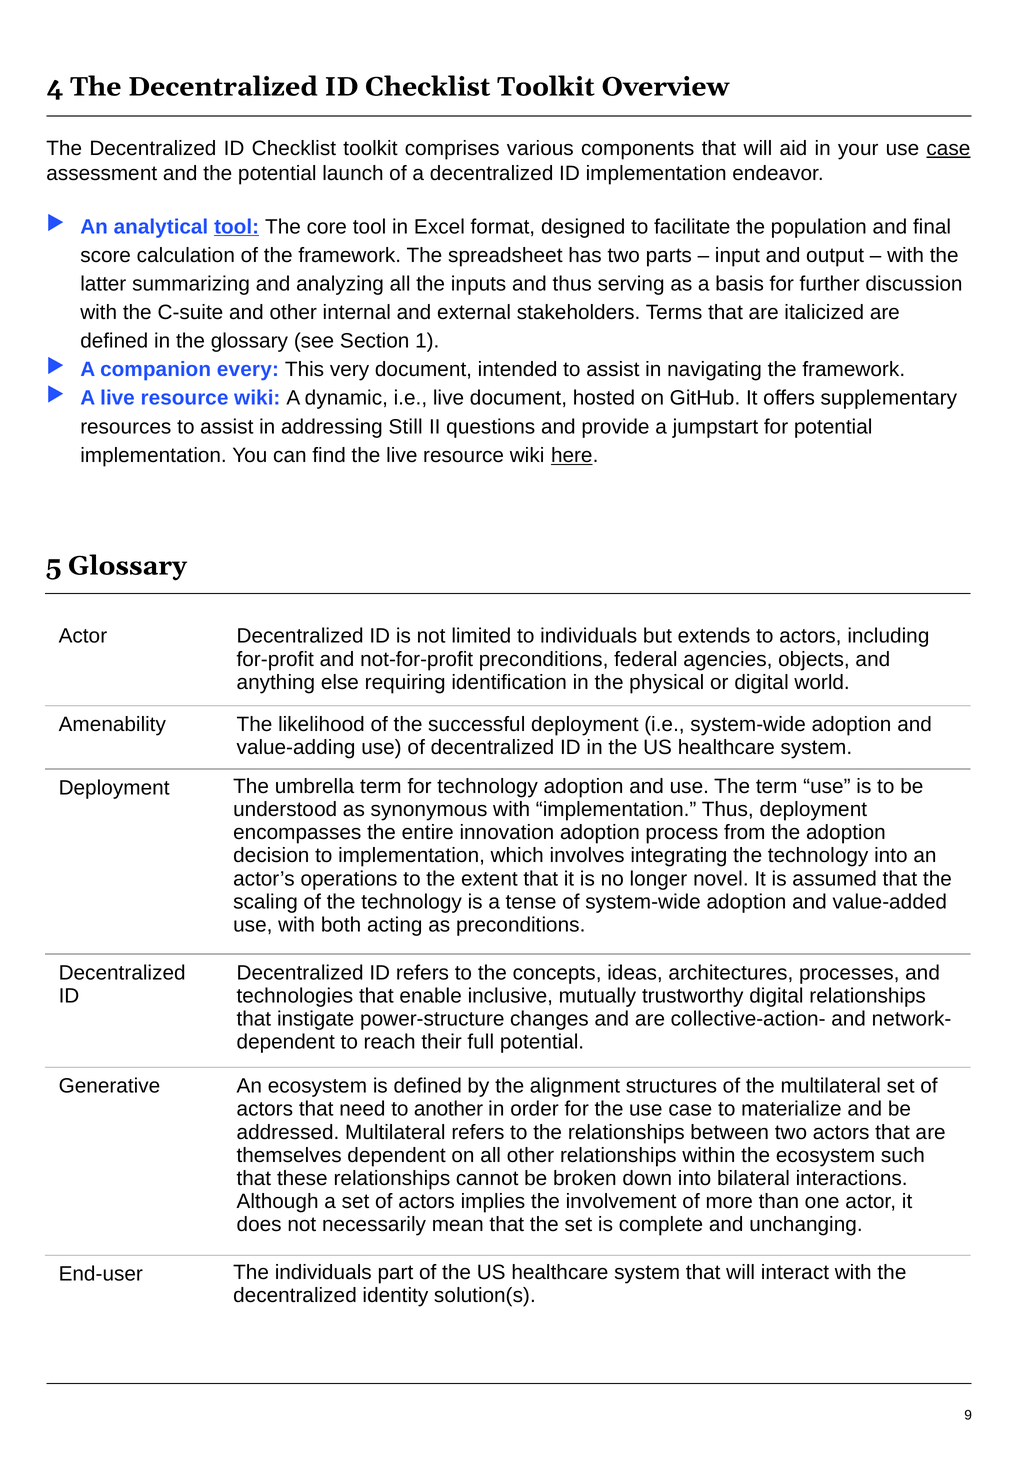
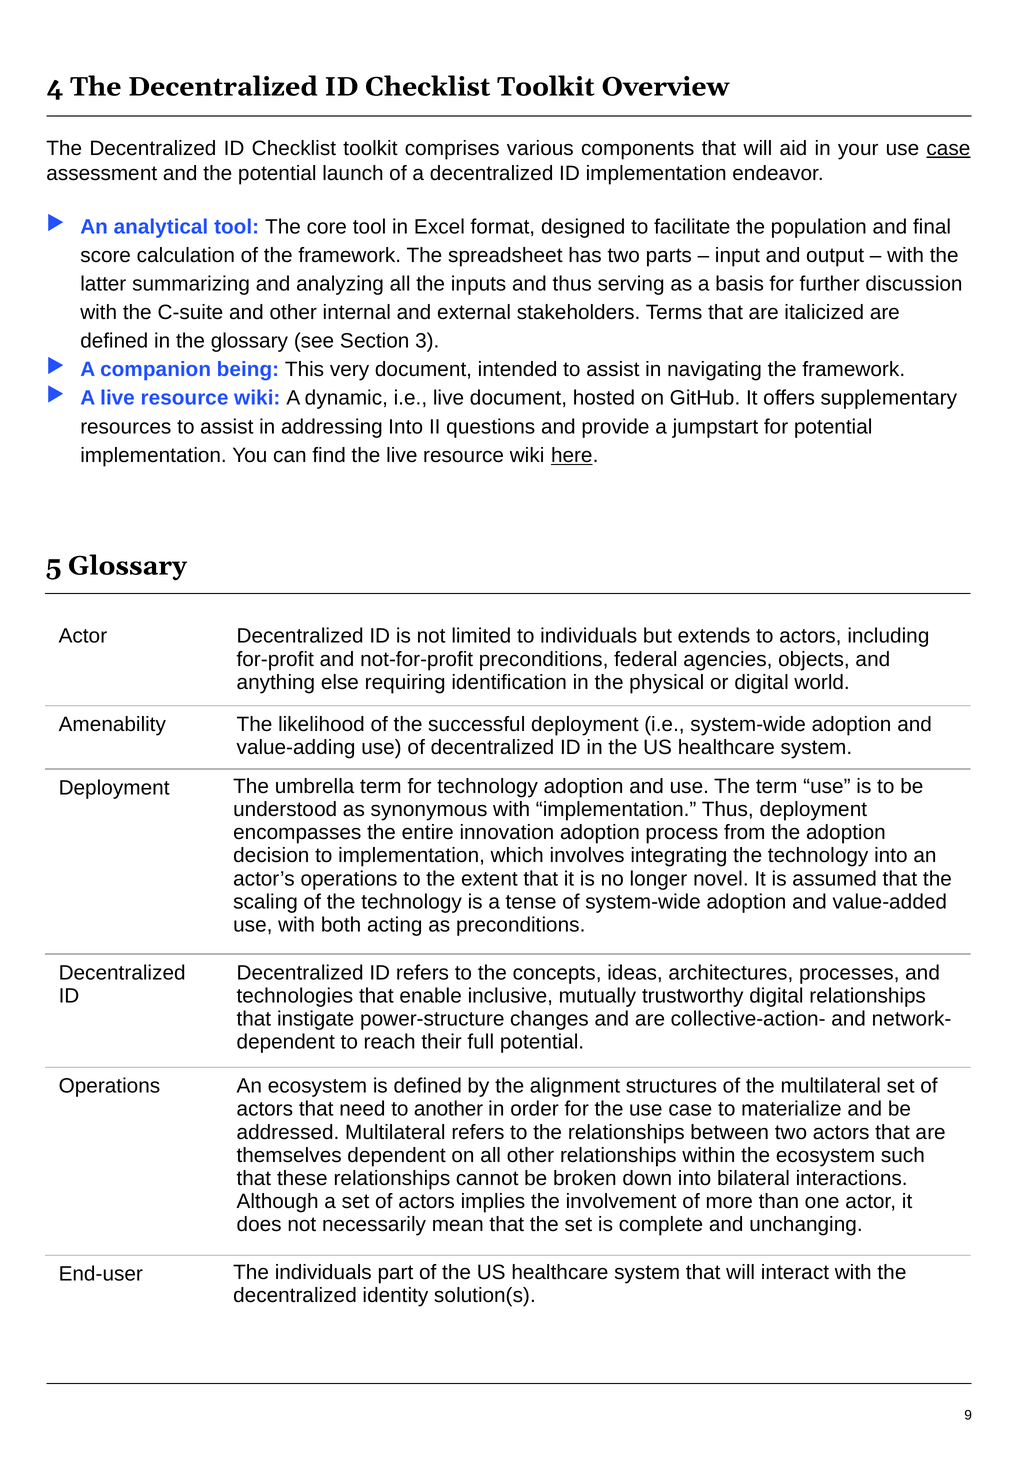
tool at (237, 227) underline: present -> none
1: 1 -> 3
every: every -> being
addressing Still: Still -> Into
Generative at (109, 1086): Generative -> Operations
